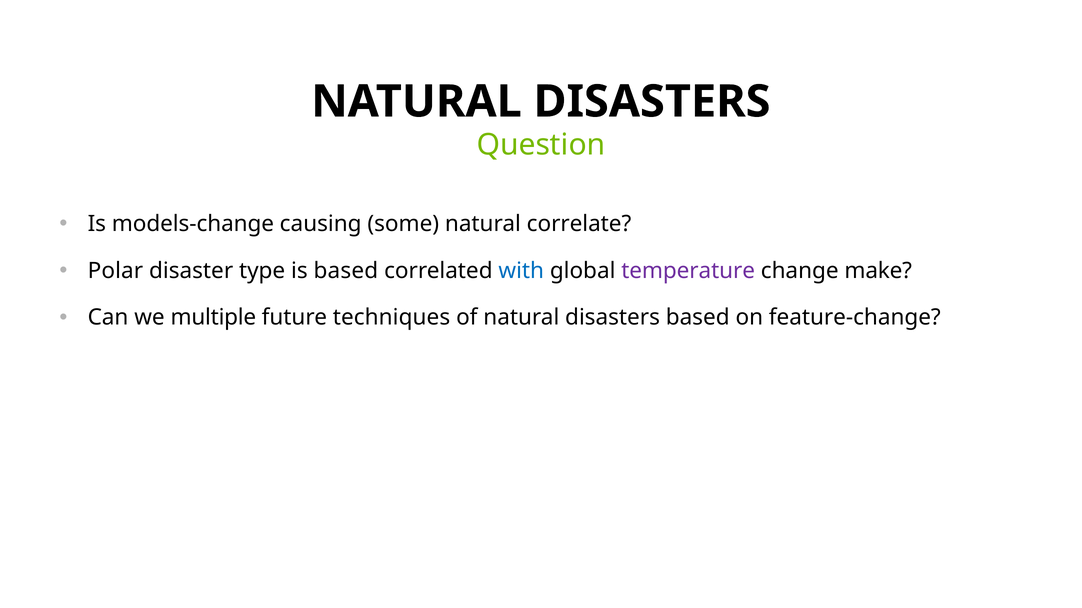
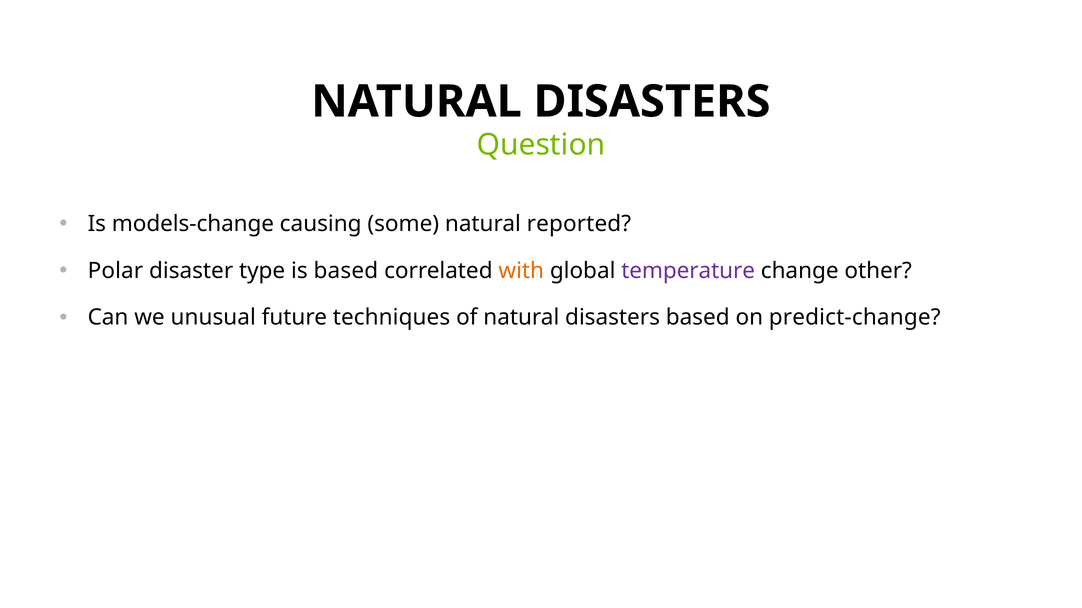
correlate: correlate -> reported
with colour: blue -> orange
make: make -> other
multiple: multiple -> unusual
feature-change: feature-change -> predict-change
